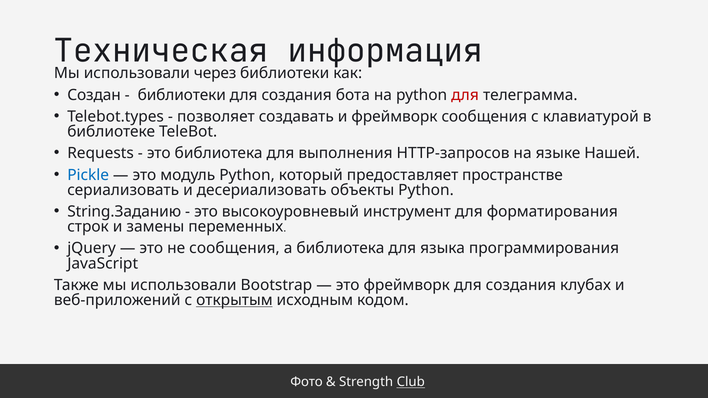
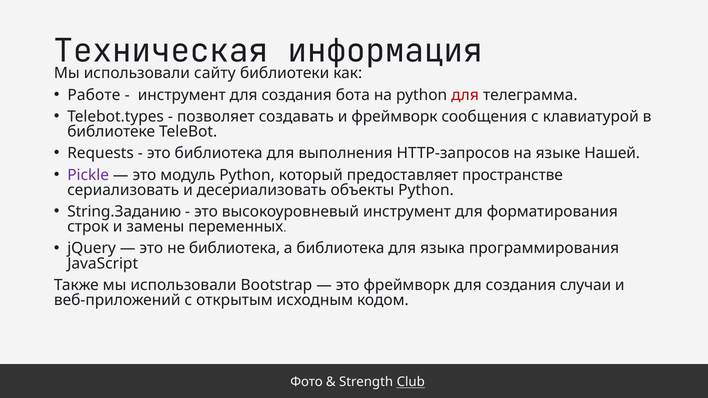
через: через -> сайту
Создан: Создан -> Работе
библиотеки at (182, 95): библиотеки -> инструмент
Pickle colour: blue -> purple
не сообщения: сообщения -> библиотека
клубах: клубах -> случаи
открытым underline: present -> none
